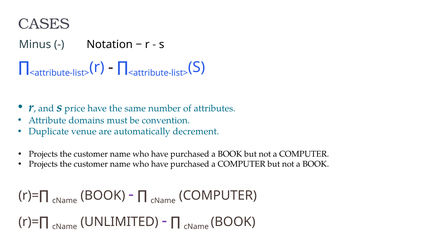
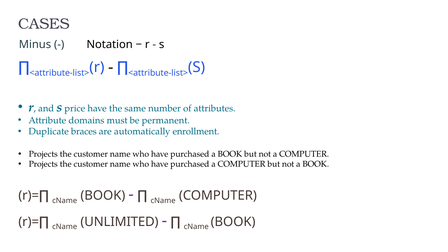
convention: convention -> permanent
venue: venue -> braces
decrement: decrement -> enrollment
